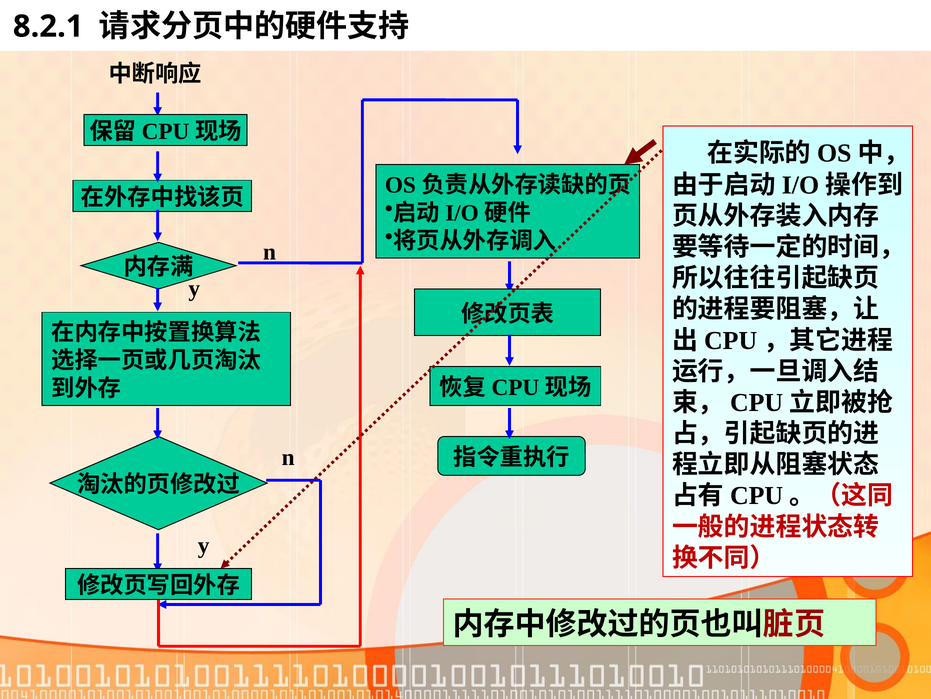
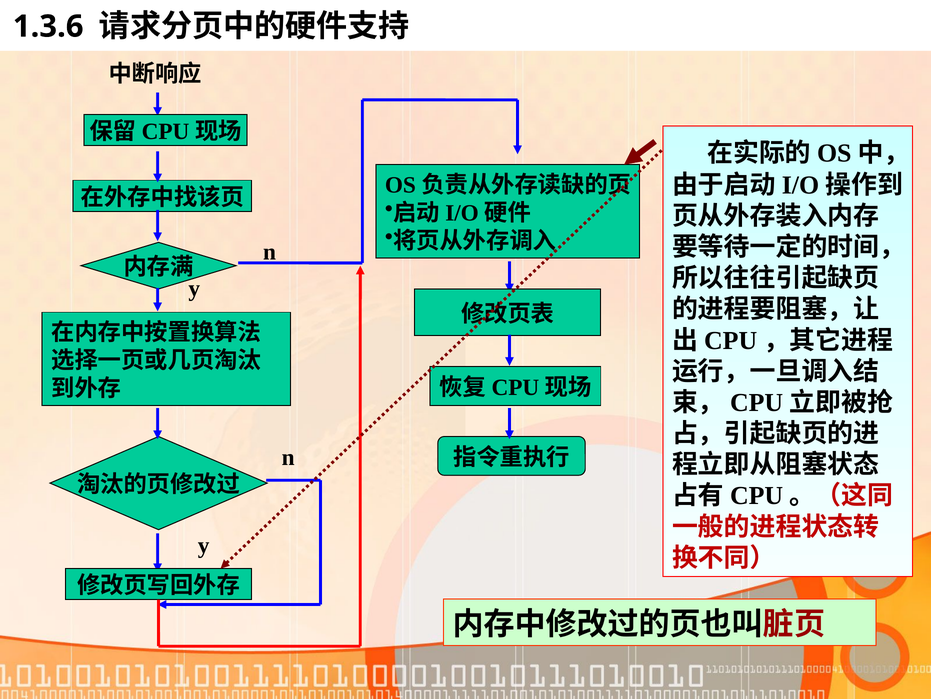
8.2.1: 8.2.1 -> 1.3.6
